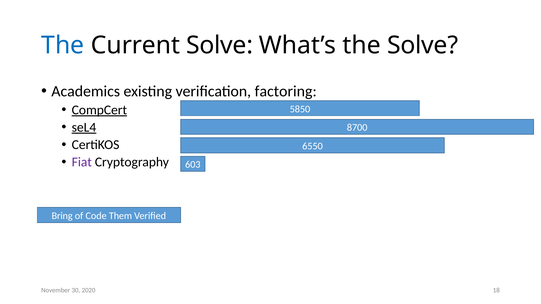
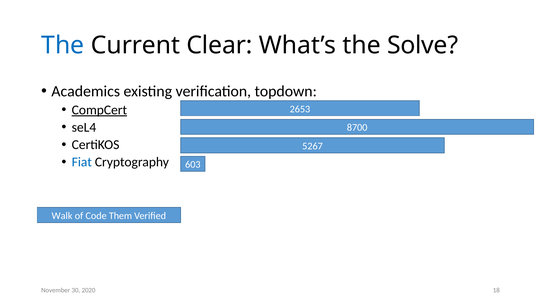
Current Solve: Solve -> Clear
factoring: factoring -> topdown
5850: 5850 -> 2653
seL4 underline: present -> none
6550: 6550 -> 5267
Fiat colour: purple -> blue
Bring: Bring -> Walk
